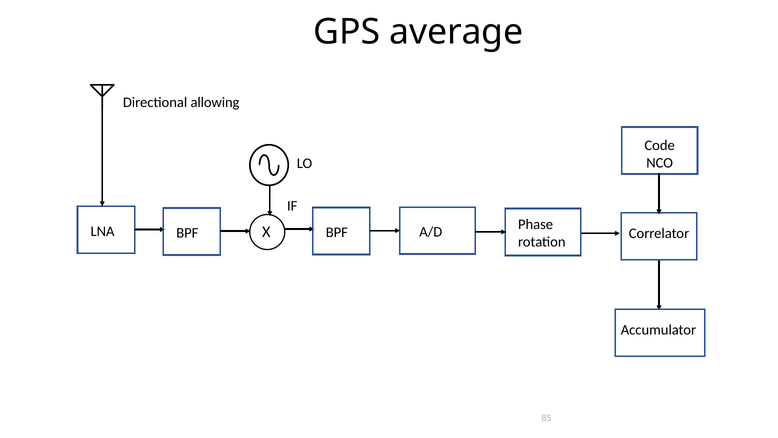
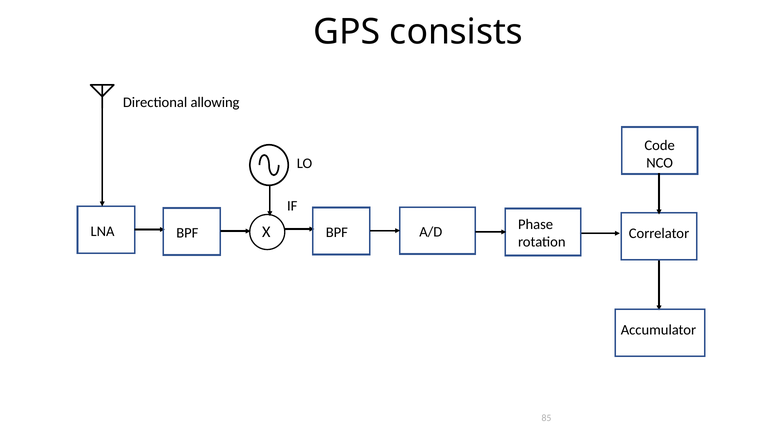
average: average -> consists
